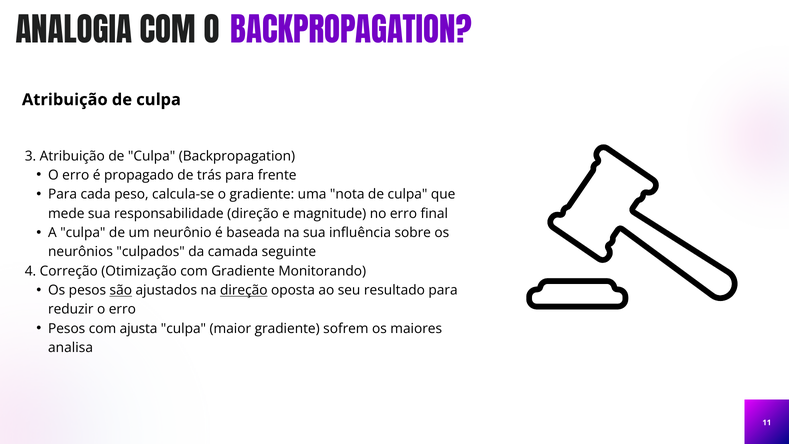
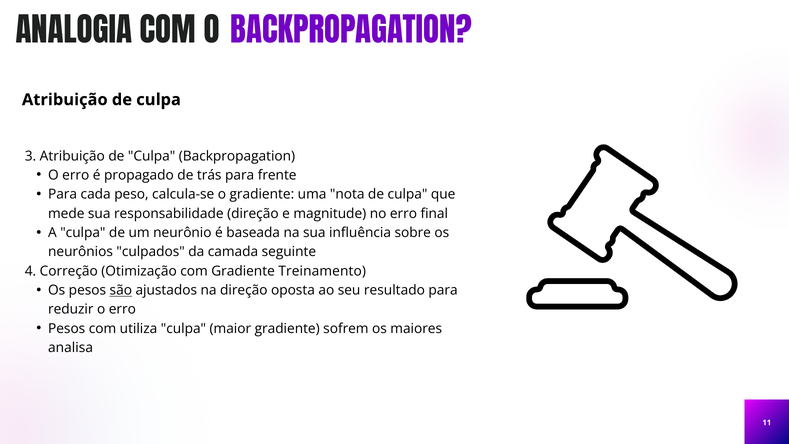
Monitorando: Monitorando -> Treinamento
direção at (244, 290) underline: present -> none
ajusta: ajusta -> utiliza
